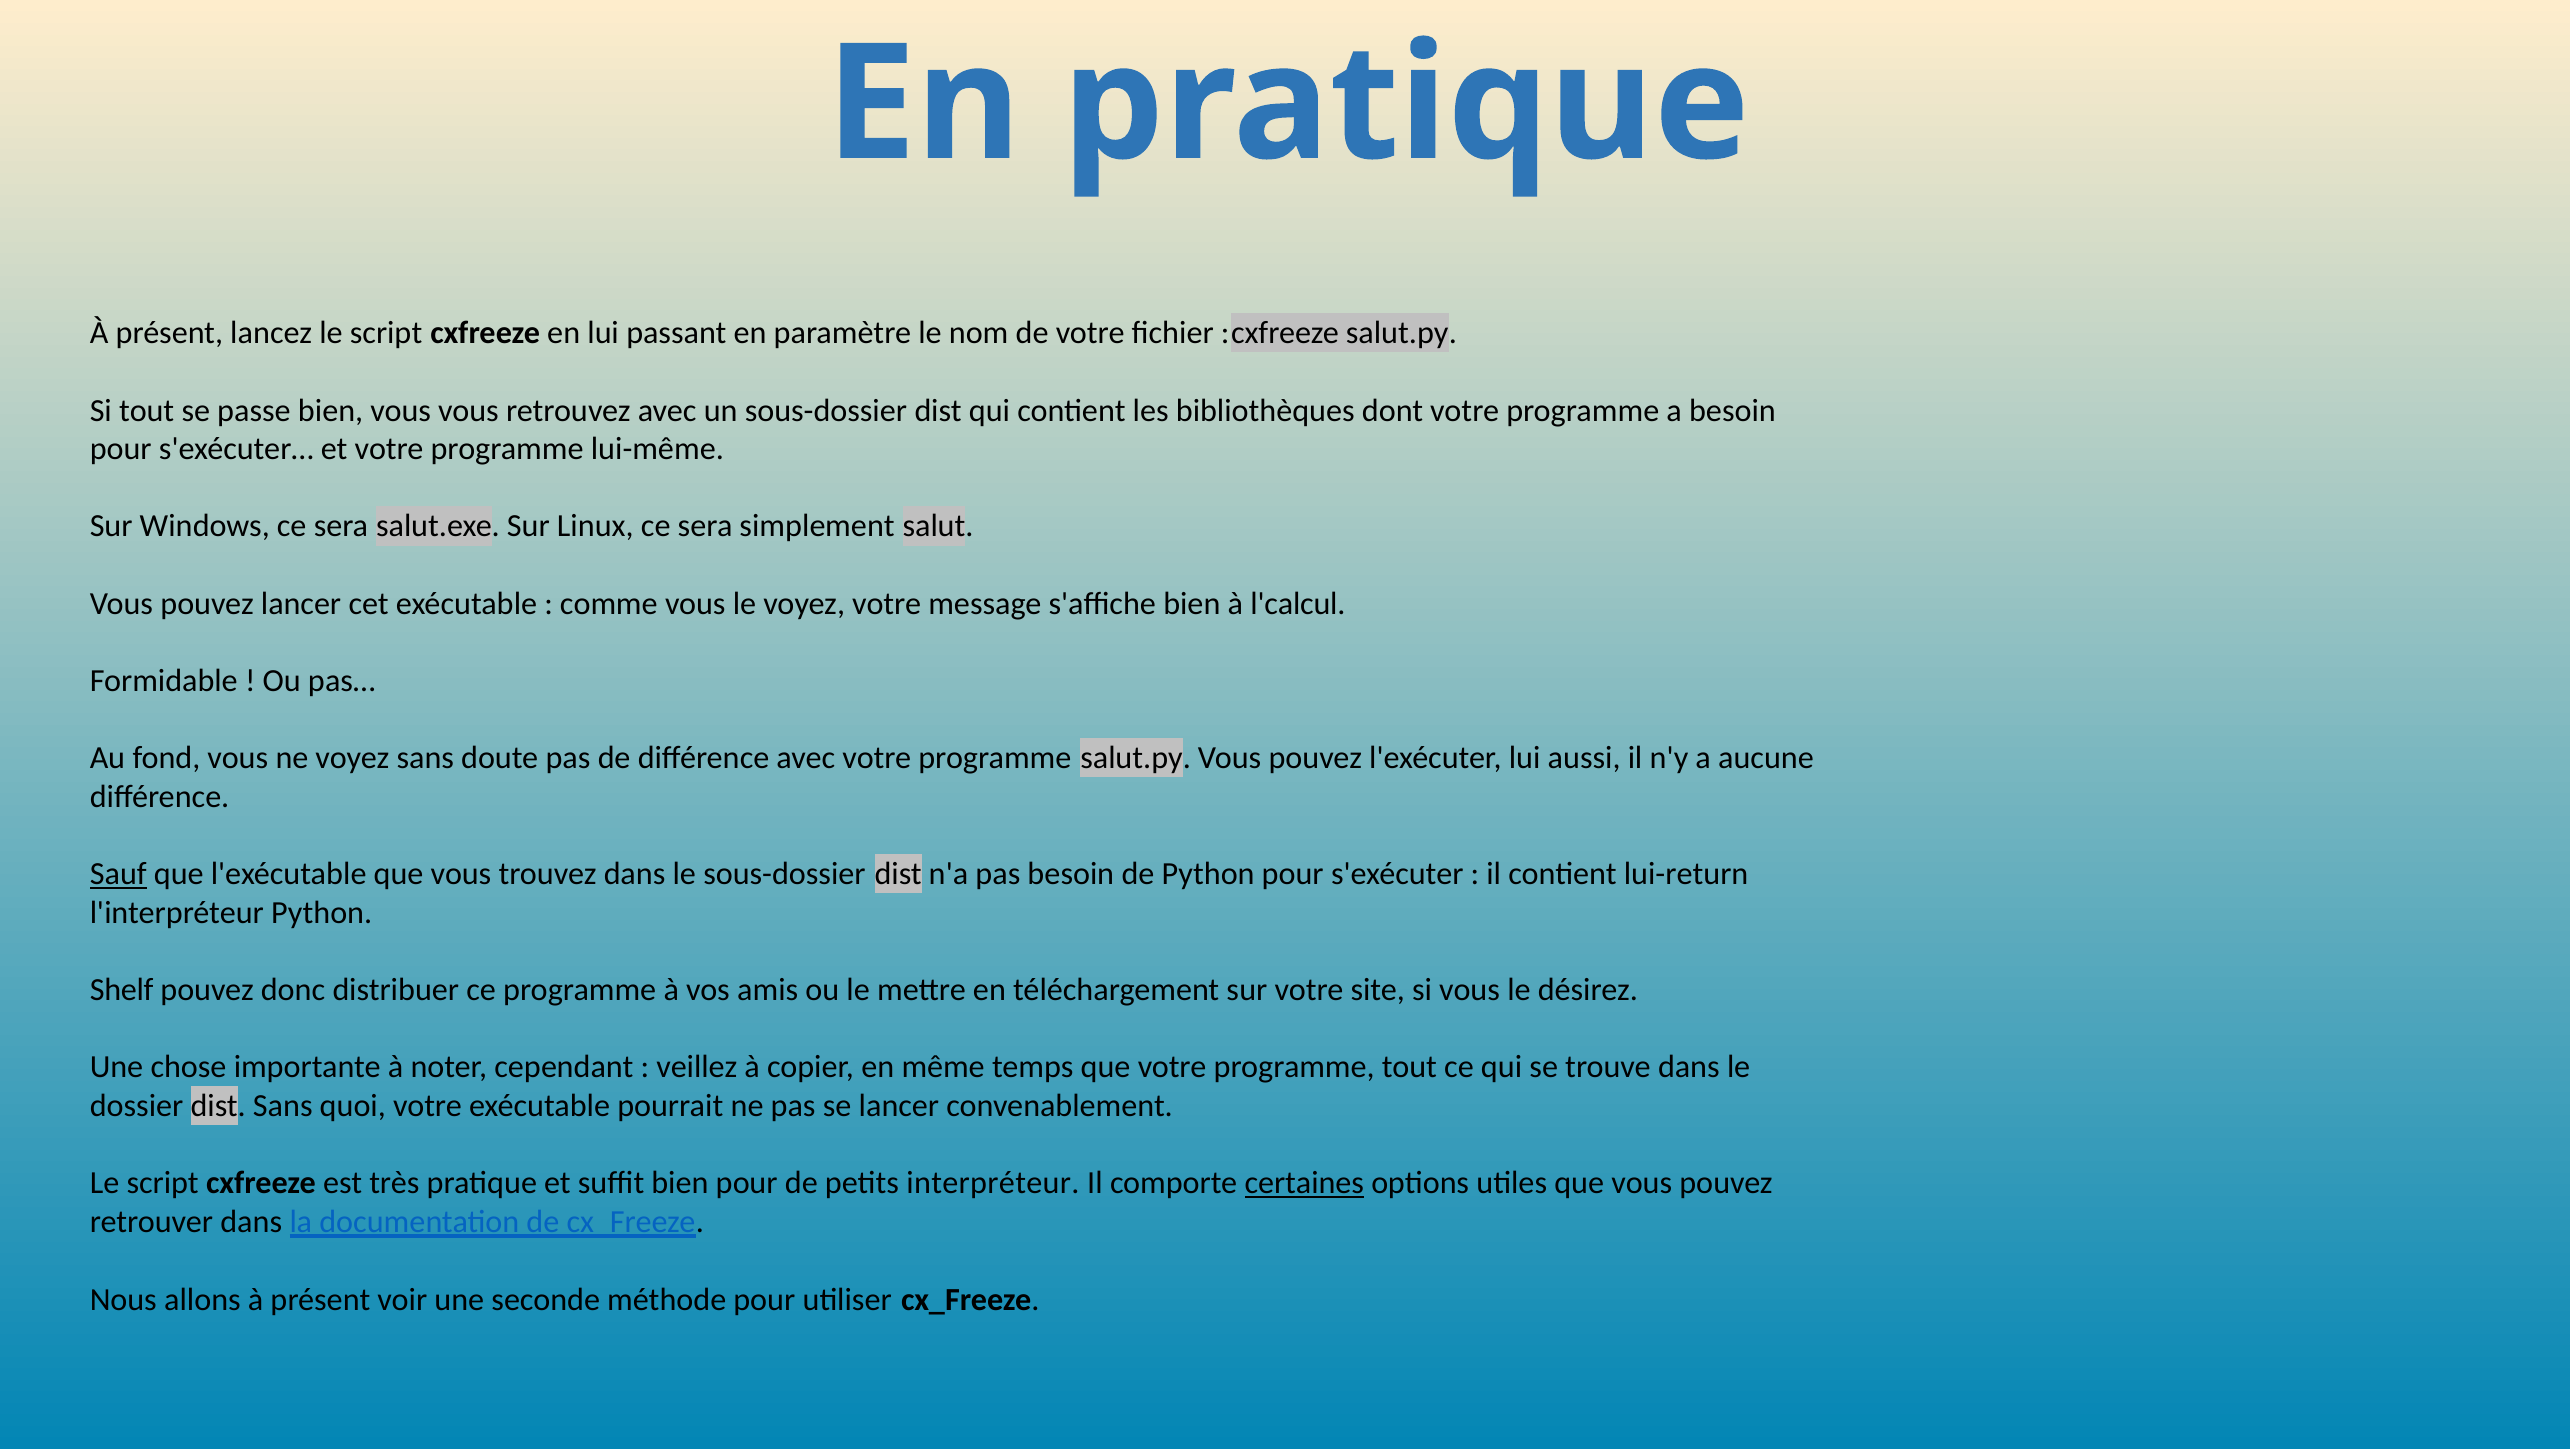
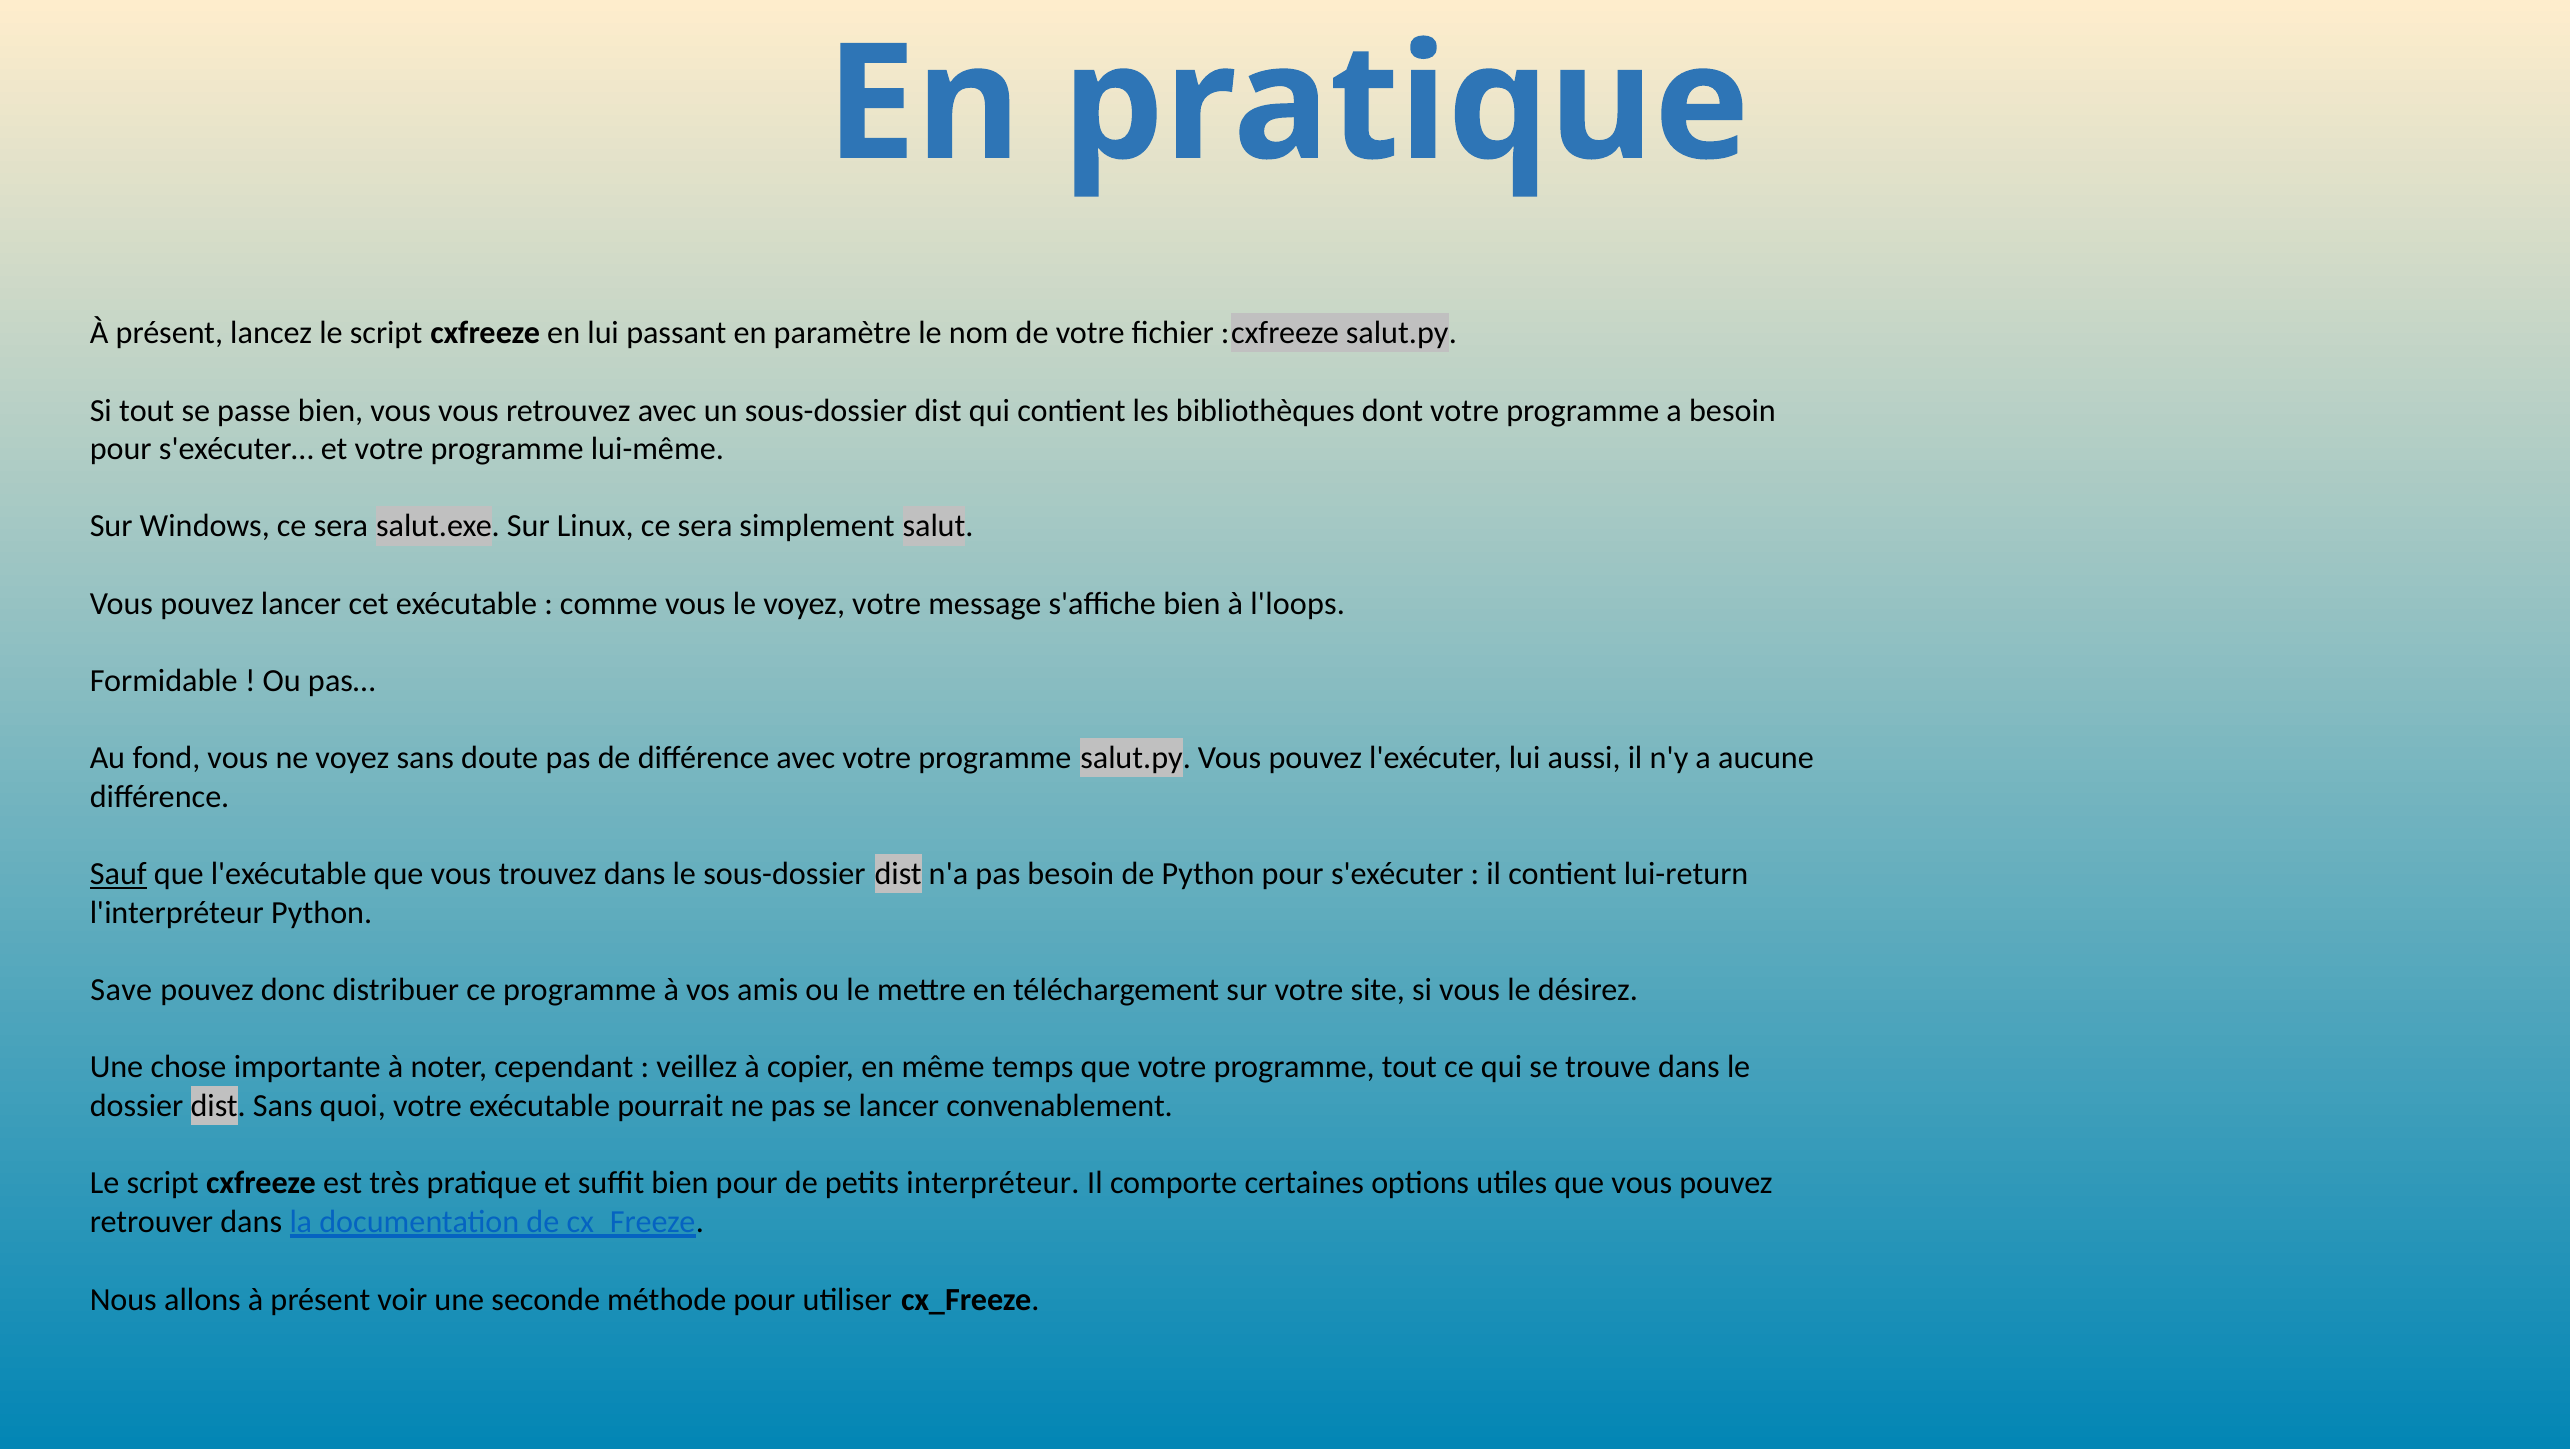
l'calcul: l'calcul -> l'loops
Shelf: Shelf -> Save
certaines underline: present -> none
